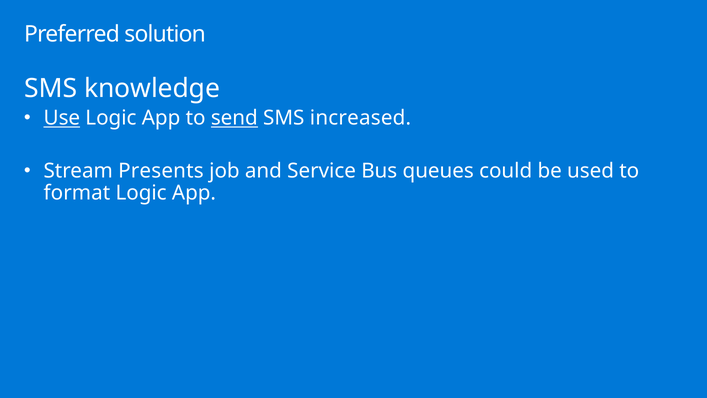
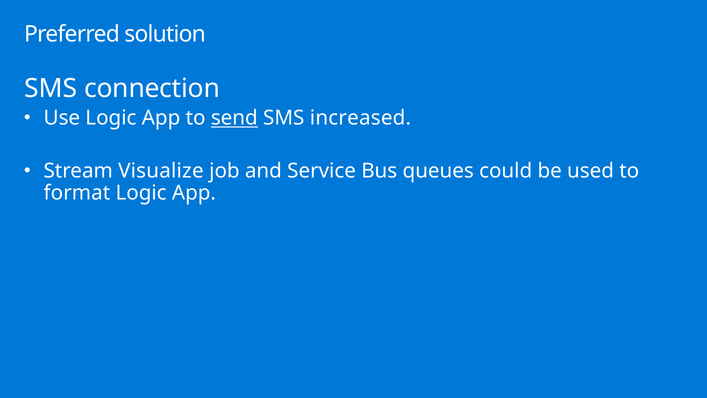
knowledge: knowledge -> connection
Use underline: present -> none
Presents: Presents -> Visualize
